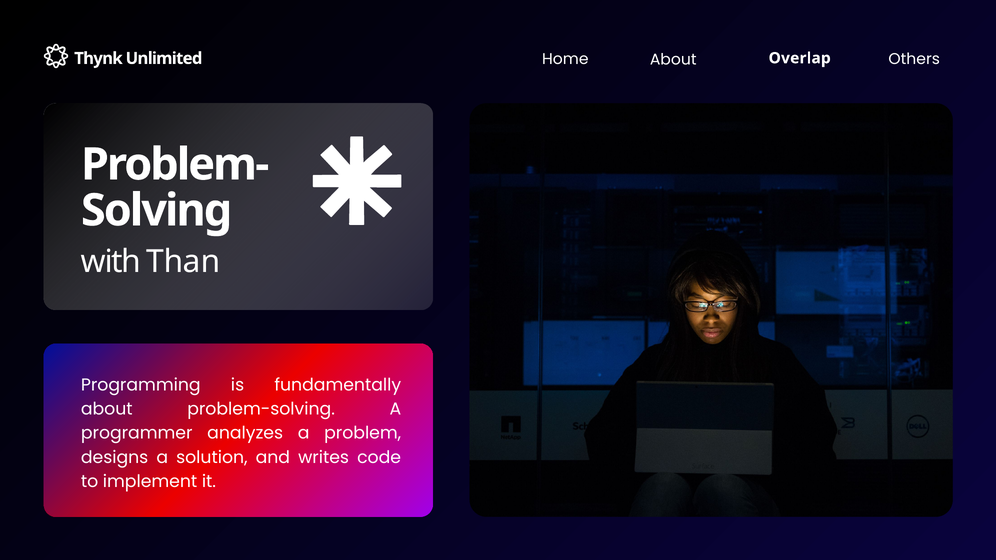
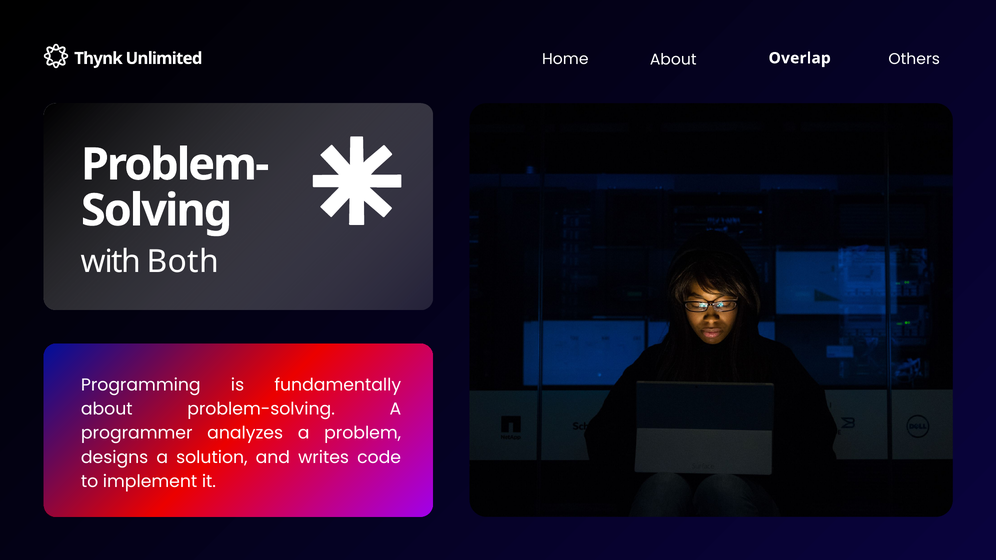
Than: Than -> Both
